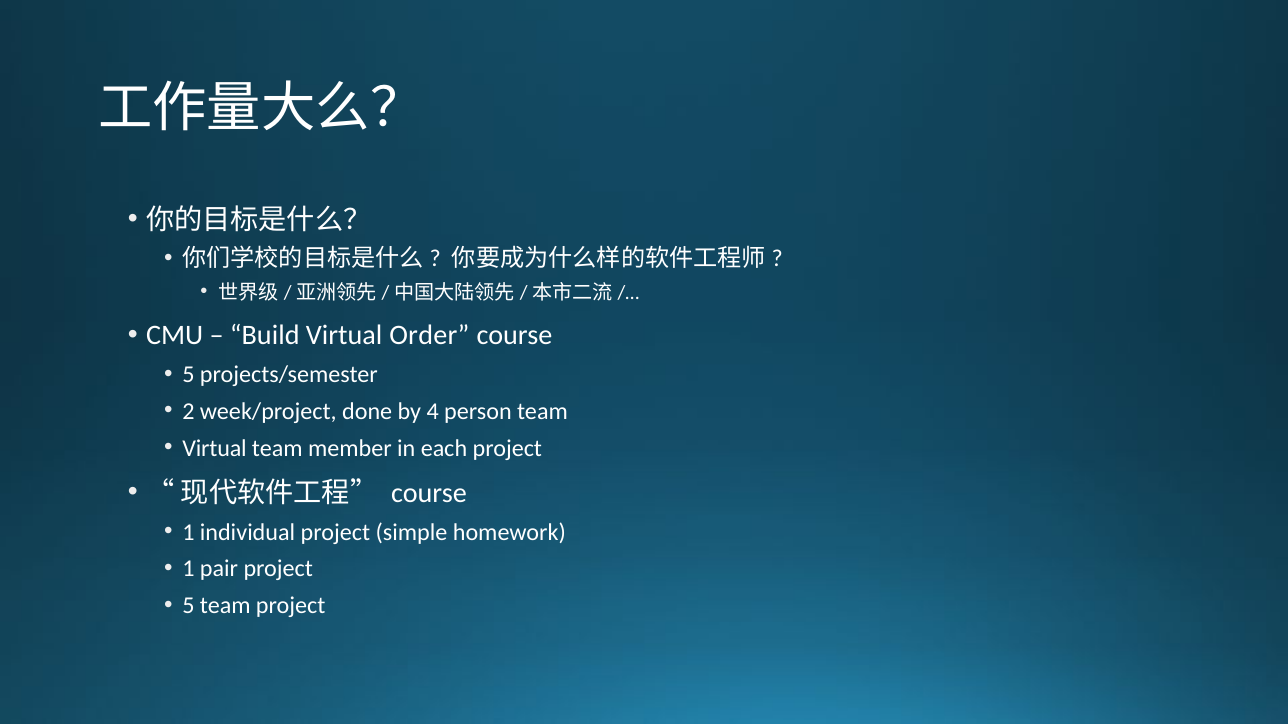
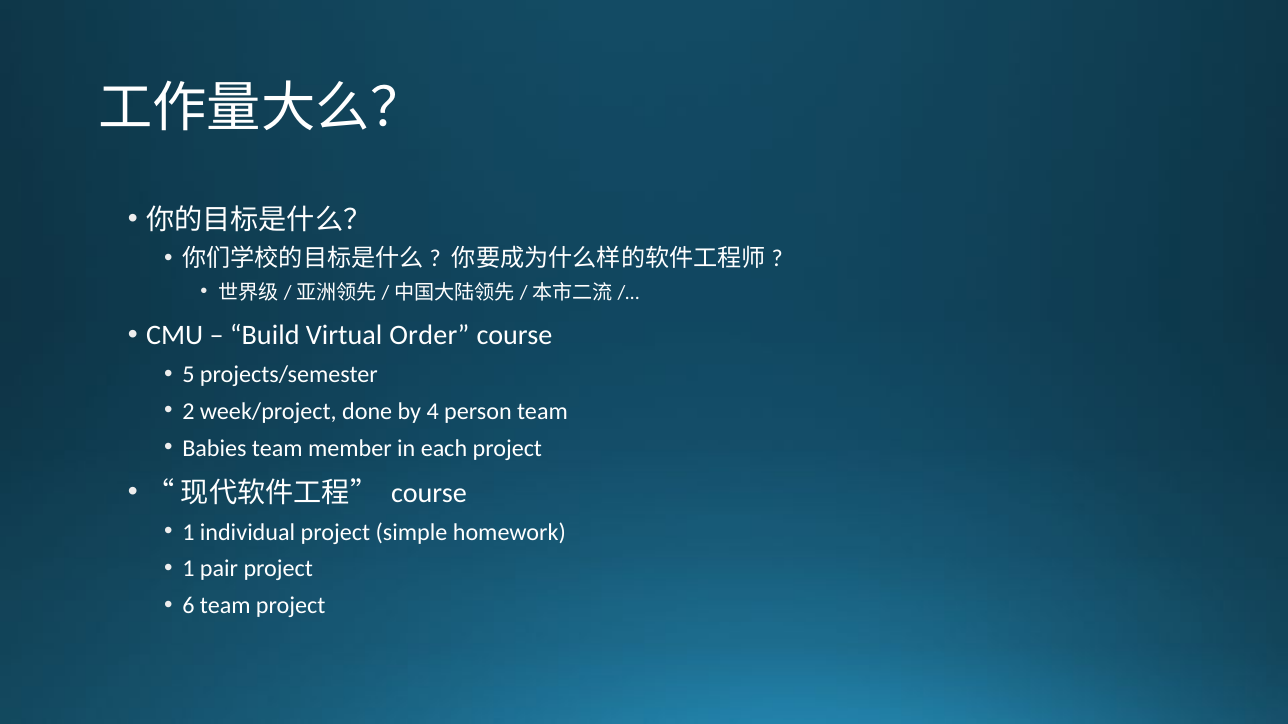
Virtual at (214, 448): Virtual -> Babies
5 at (188, 606): 5 -> 6
